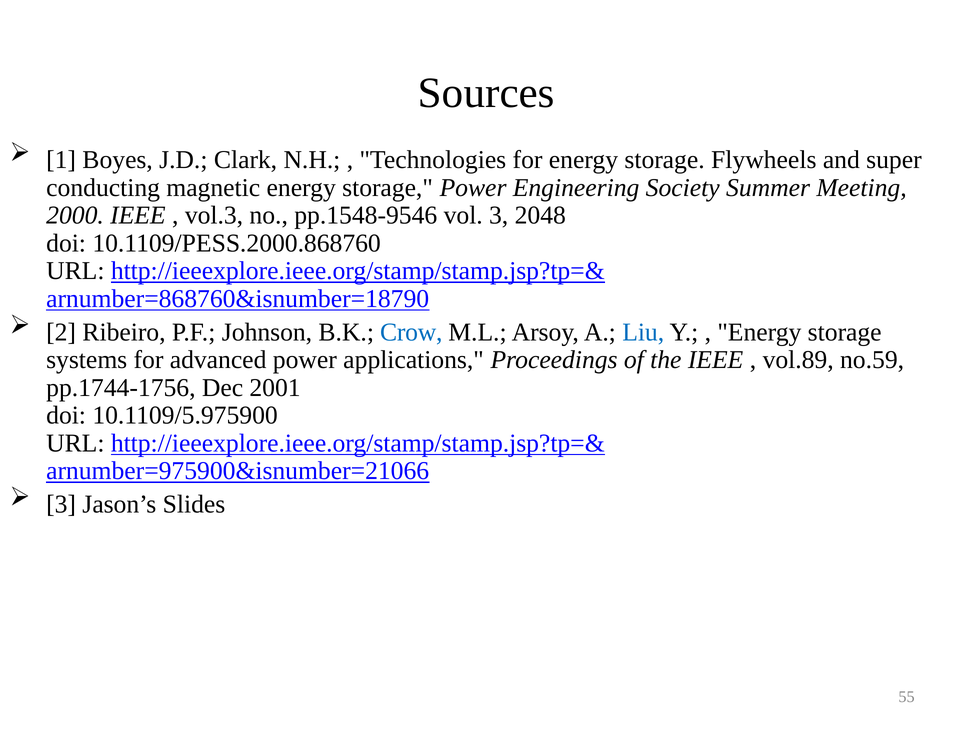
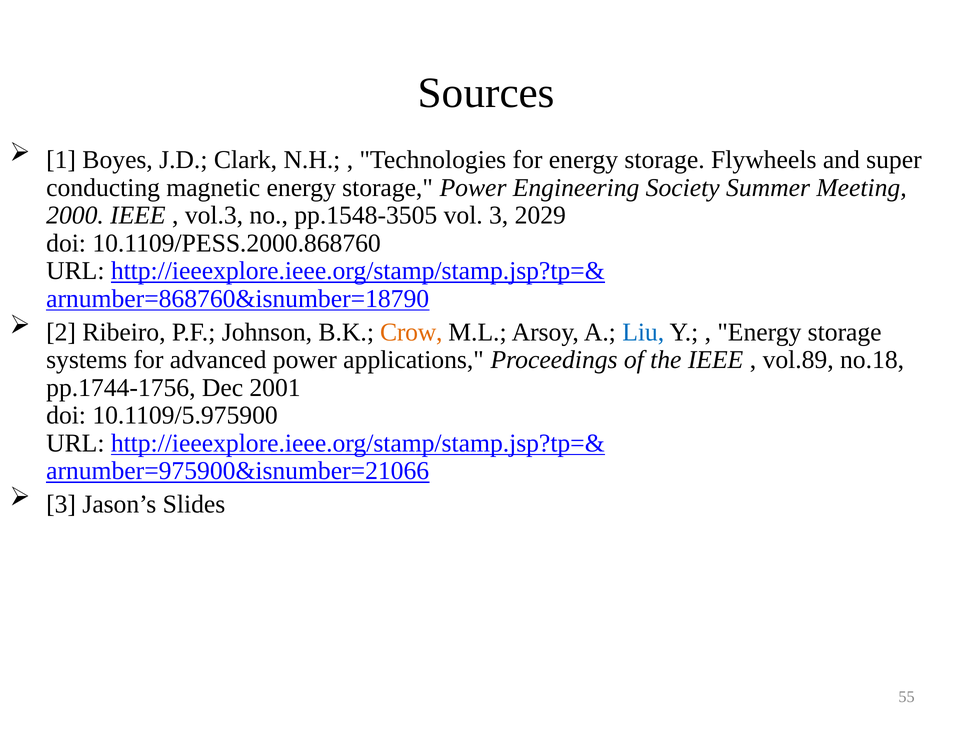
pp.1548-9546: pp.1548-9546 -> pp.1548-3505
2048: 2048 -> 2029
Crow colour: blue -> orange
no.59: no.59 -> no.18
